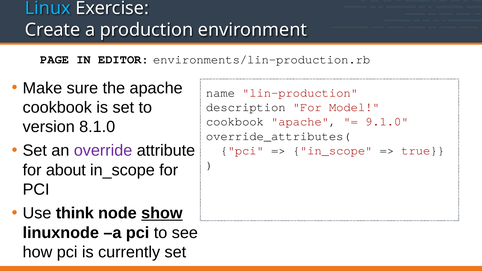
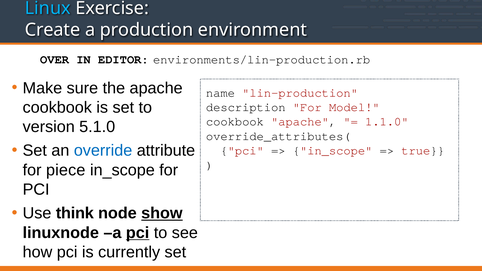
PAGE: PAGE -> OVER
9.1.0: 9.1.0 -> 1.1.0
8.1.0: 8.1.0 -> 5.1.0
override colour: purple -> blue
about: about -> piece
pci at (138, 233) underline: none -> present
